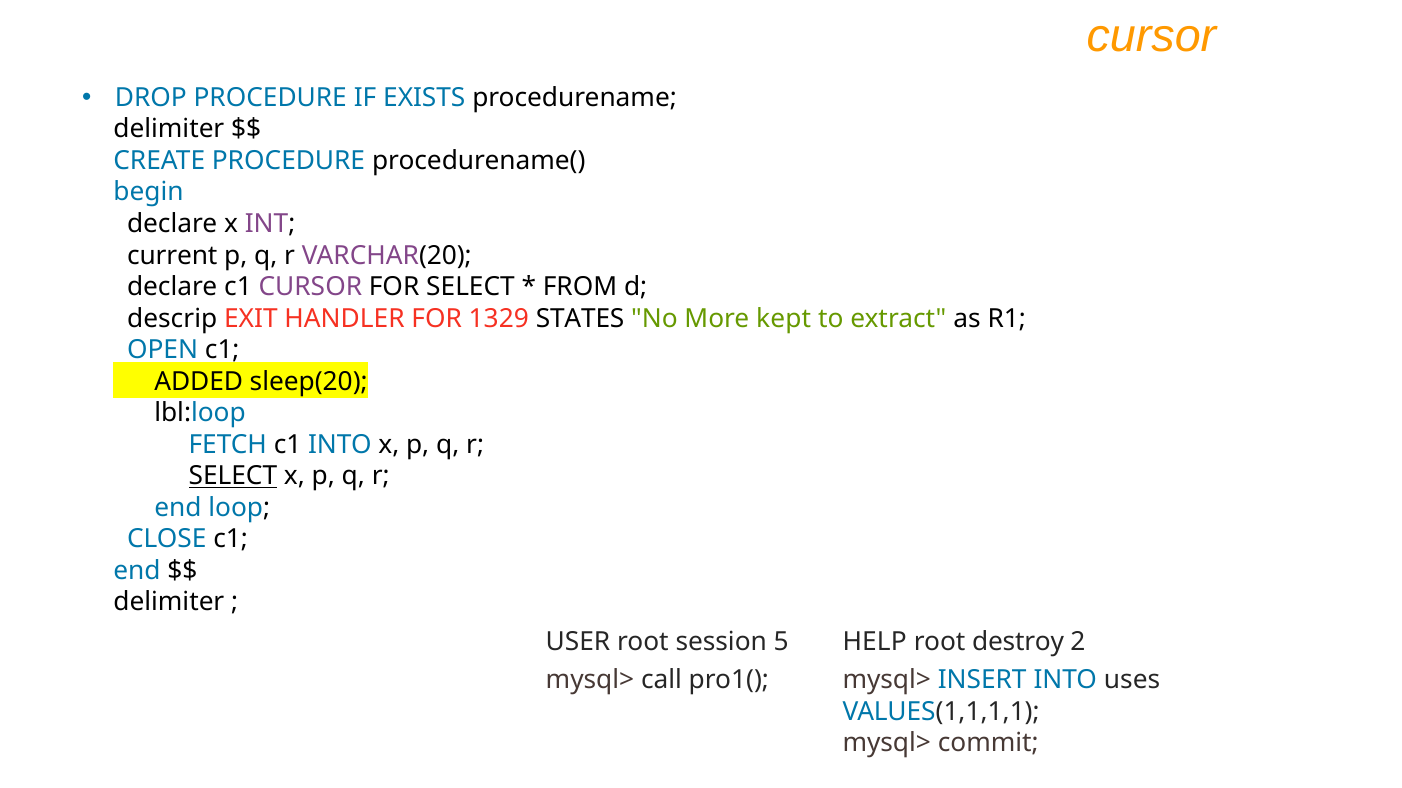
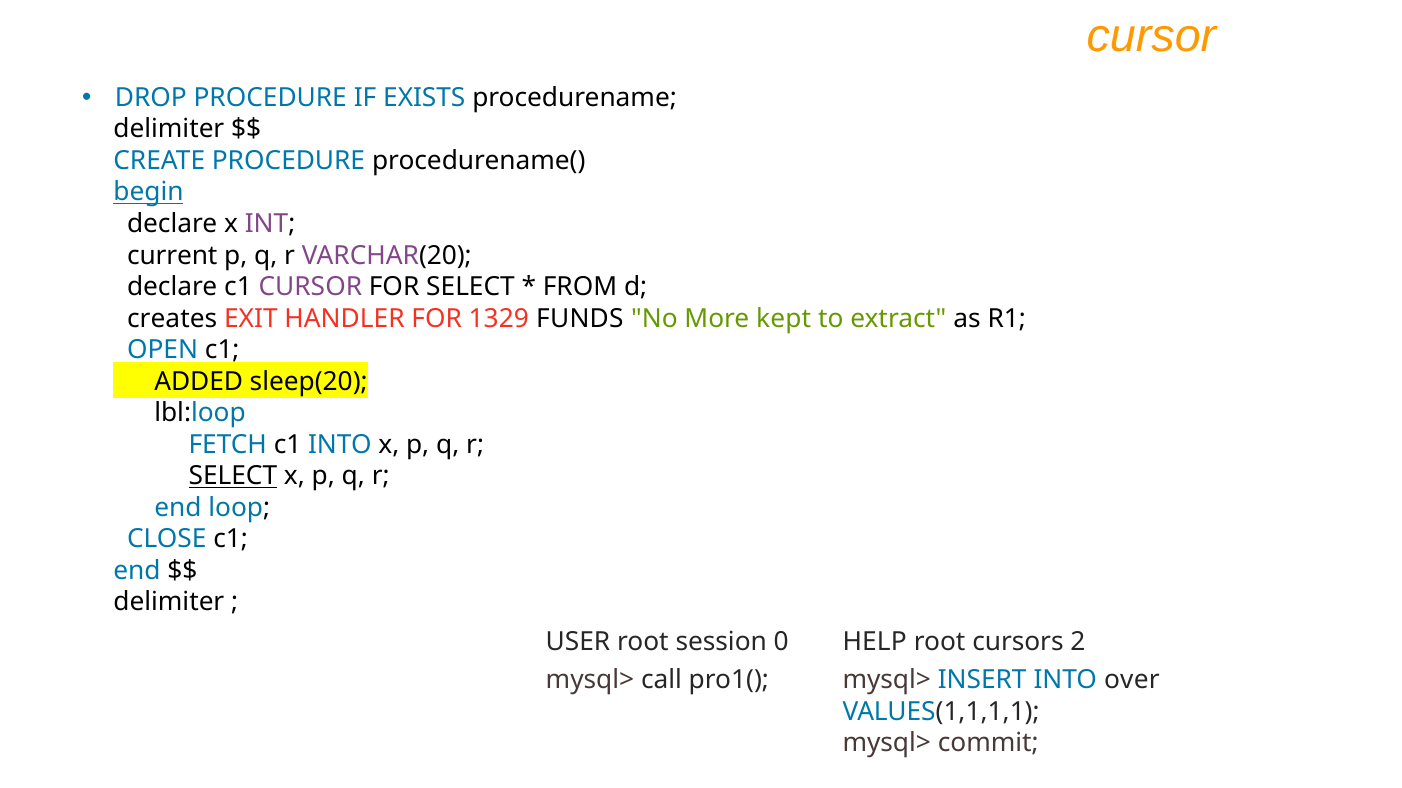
begin underline: none -> present
descrip: descrip -> creates
STATES: STATES -> FUNDS
5: 5 -> 0
destroy: destroy -> cursors
uses: uses -> over
